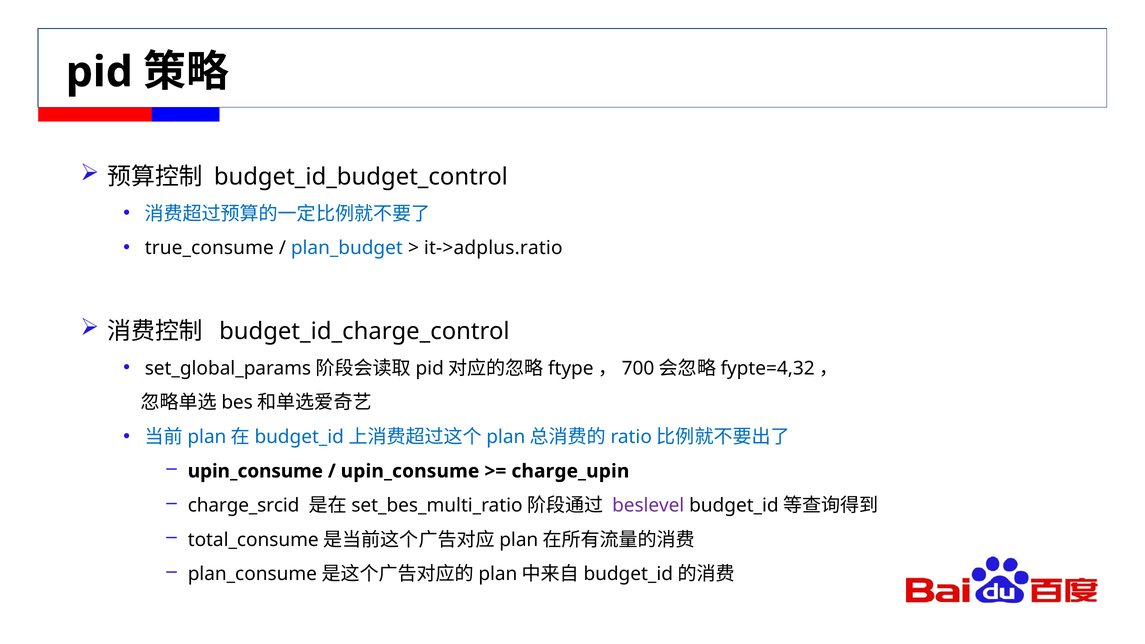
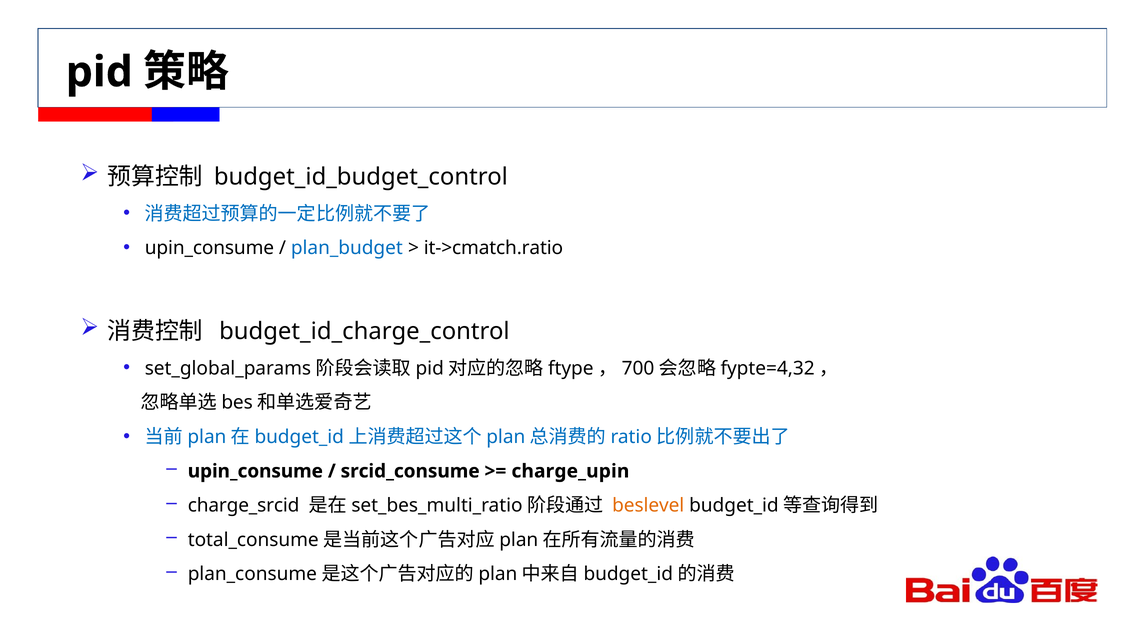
true_consume at (209, 248): true_consume -> upin_consume
it->adplus.ratio: it->adplus.ratio -> it->cmatch.ratio
upin_consume at (410, 471): upin_consume -> srcid_consume
beslevel colour: purple -> orange
